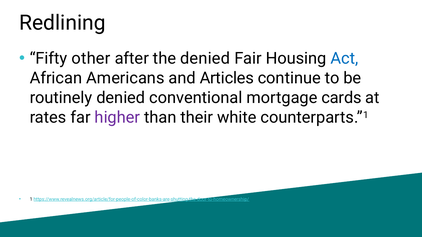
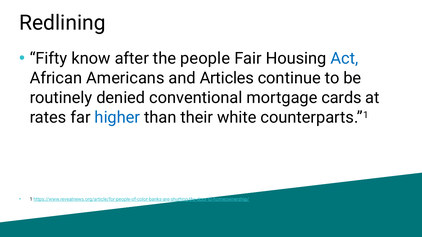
other: other -> know
the denied: denied -> people
higher colour: purple -> blue
